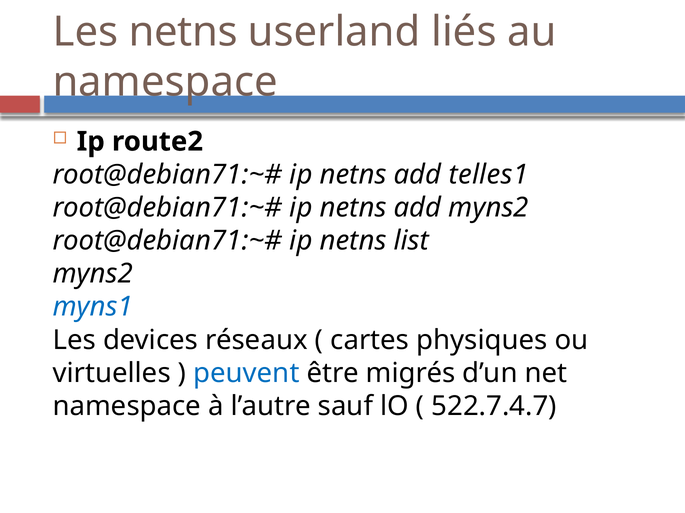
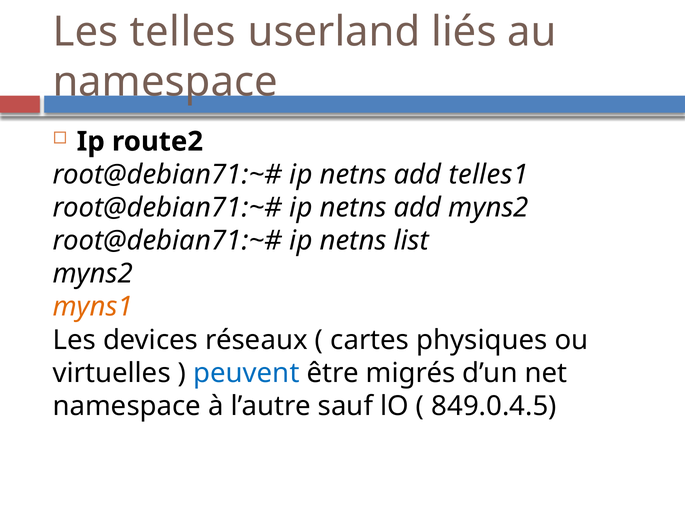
Les netns: netns -> telles
myns1 colour: blue -> orange
522.7.4.7: 522.7.4.7 -> 849.0.4.5
